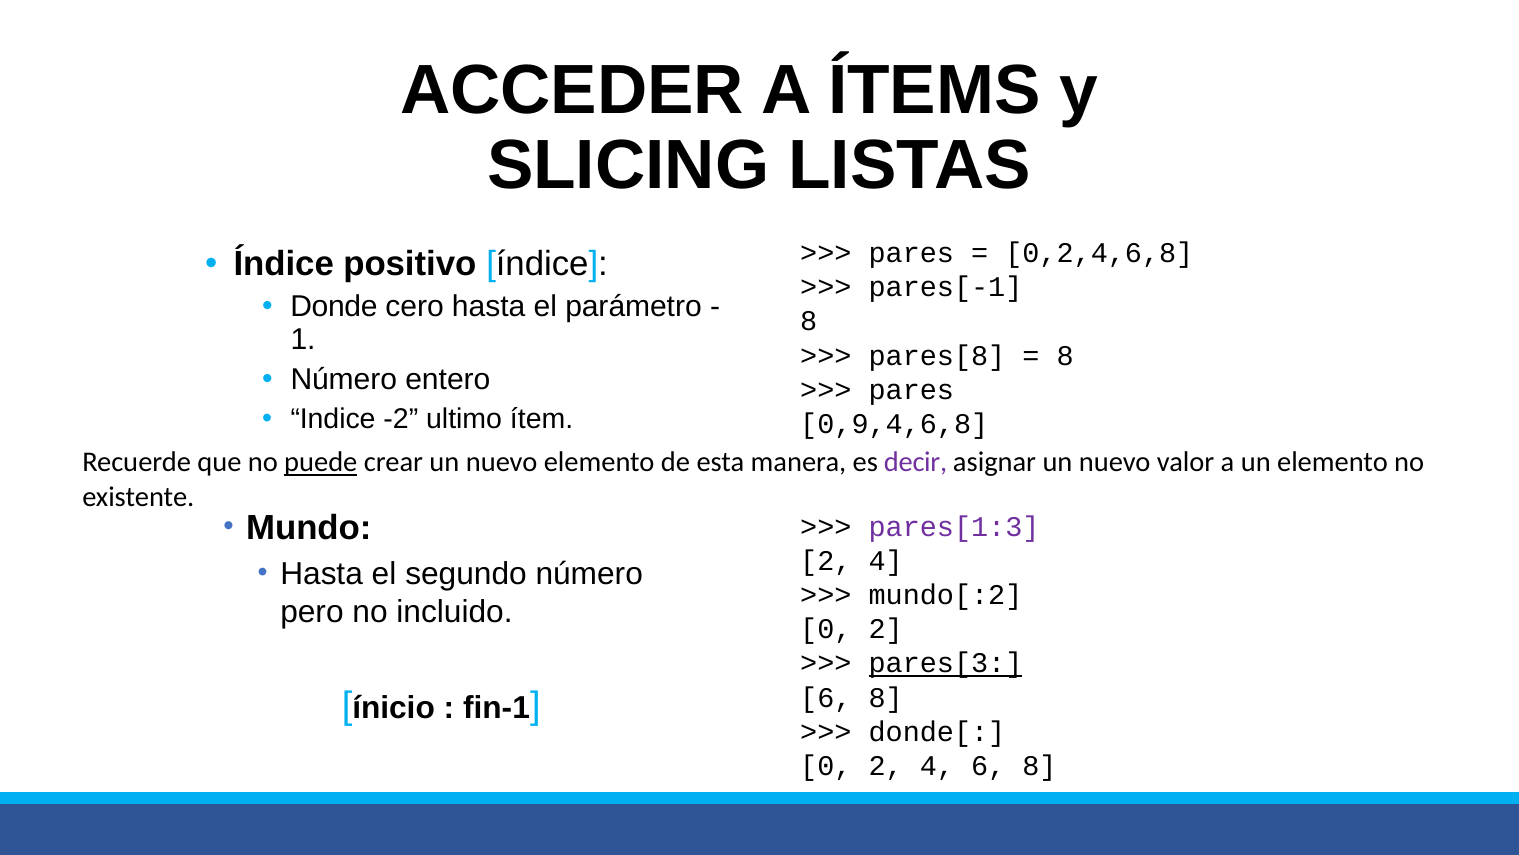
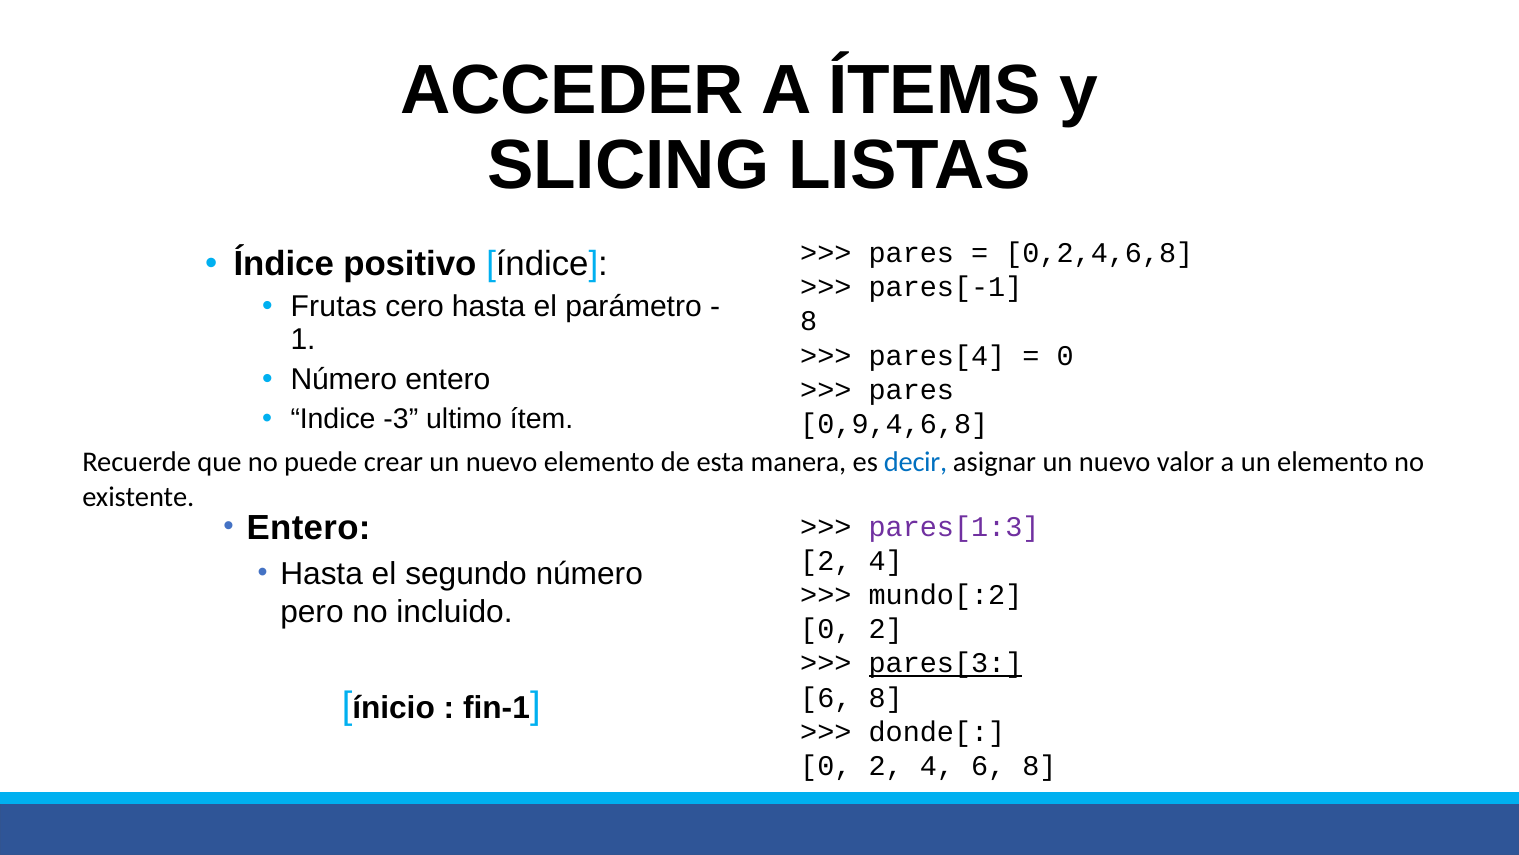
Donde: Donde -> Frutas
pares[8: pares[8 -> pares[4
8 at (1065, 355): 8 -> 0
-2: -2 -> -3
puede underline: present -> none
decir colour: purple -> blue
Mundo at (309, 527): Mundo -> Entero
